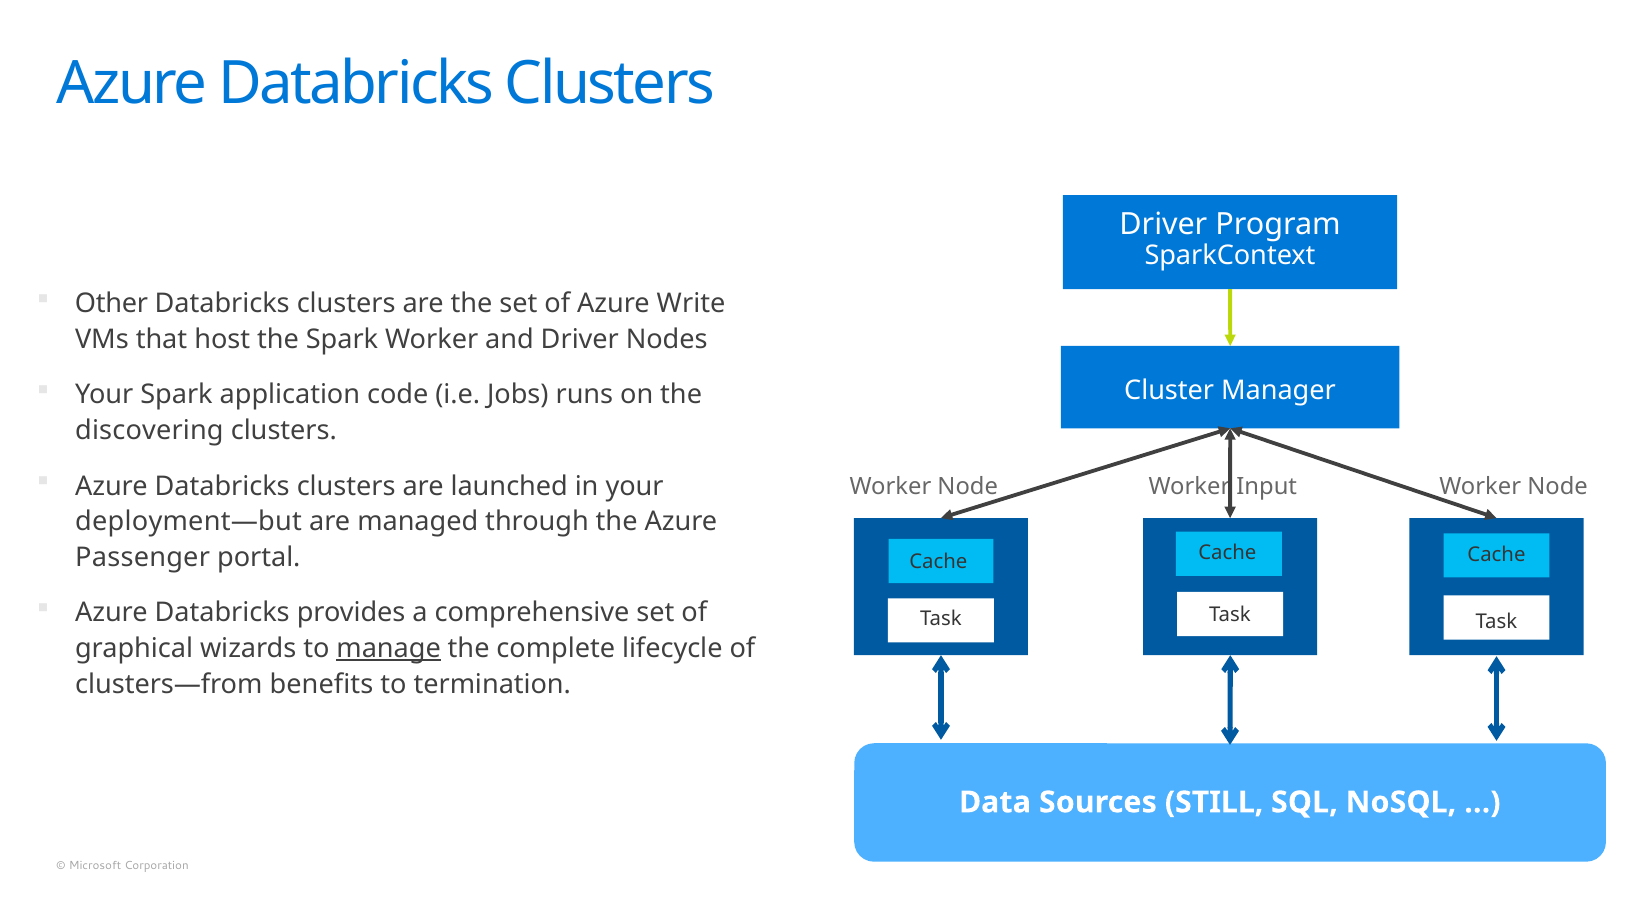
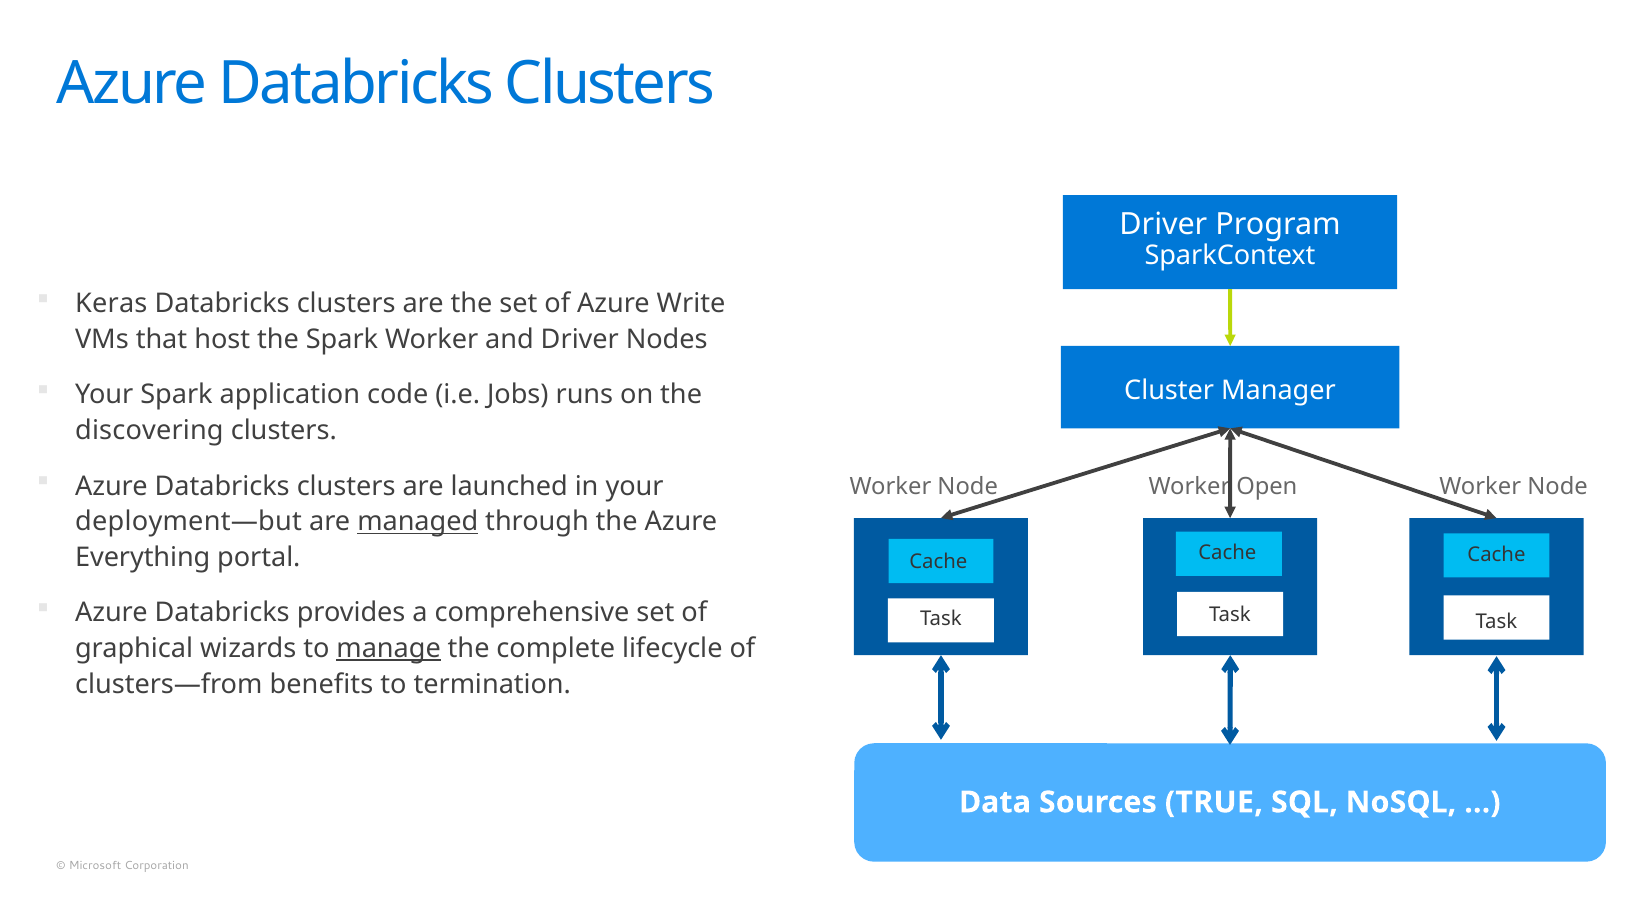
Other: Other -> Keras
Input: Input -> Open
managed underline: none -> present
Passenger: Passenger -> Everything
STILL: STILL -> TRUE
